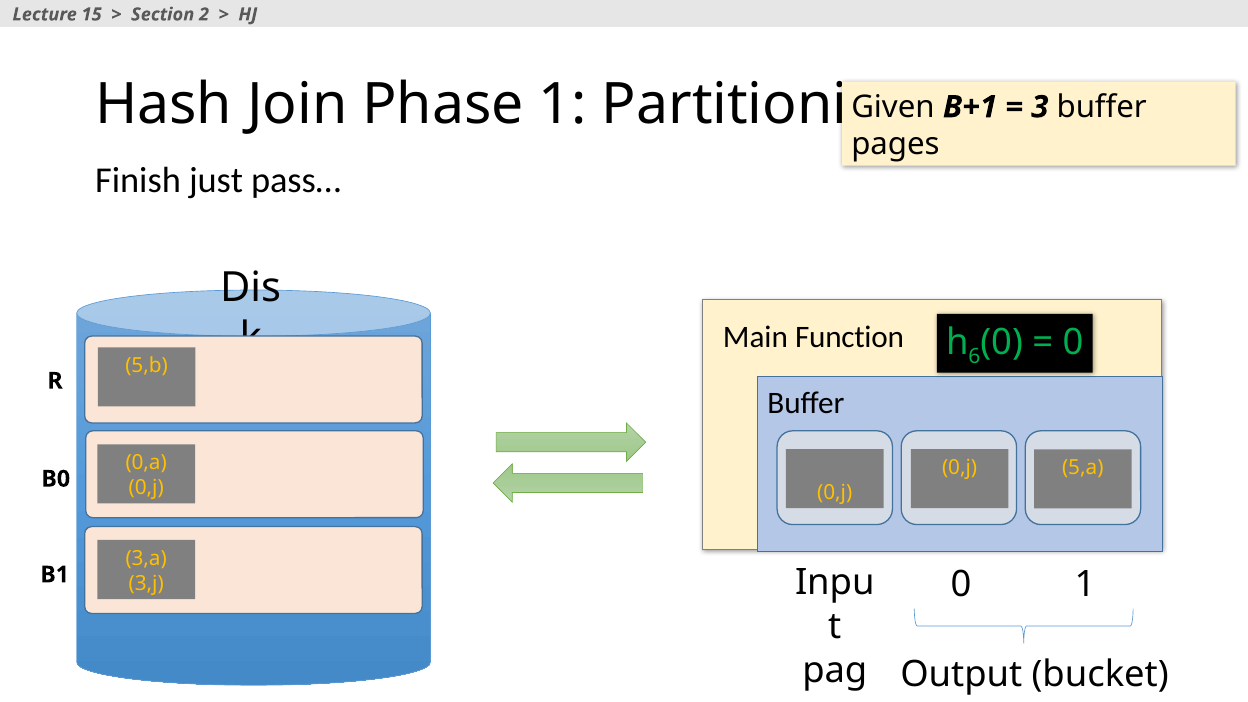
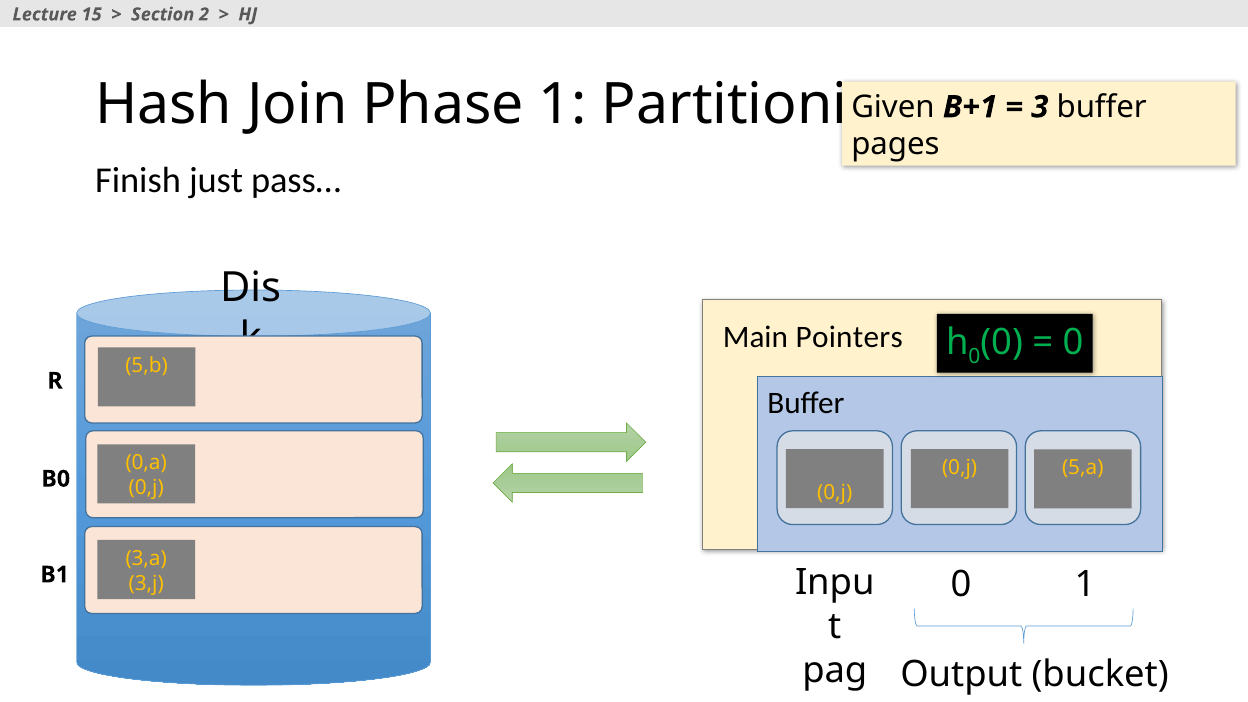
Function: Function -> Pointers
6 at (974, 357): 6 -> 0
